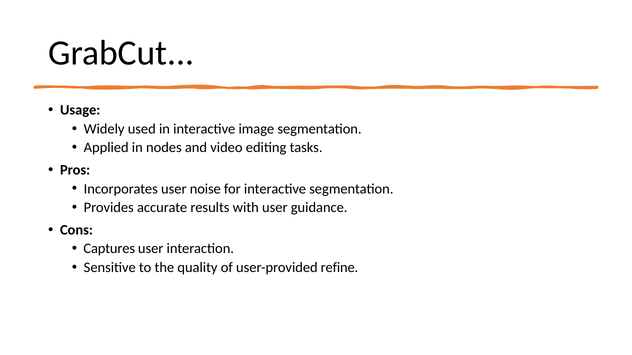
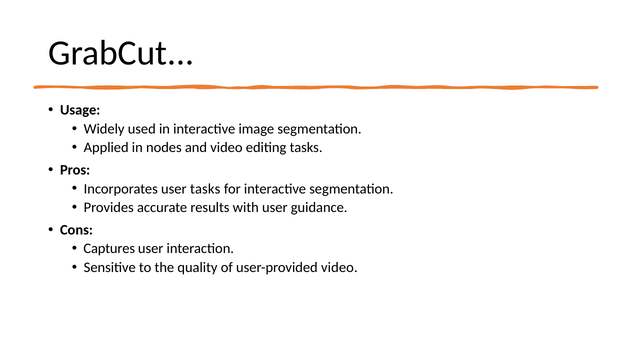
user noise: noise -> tasks
user-provided refine: refine -> video
